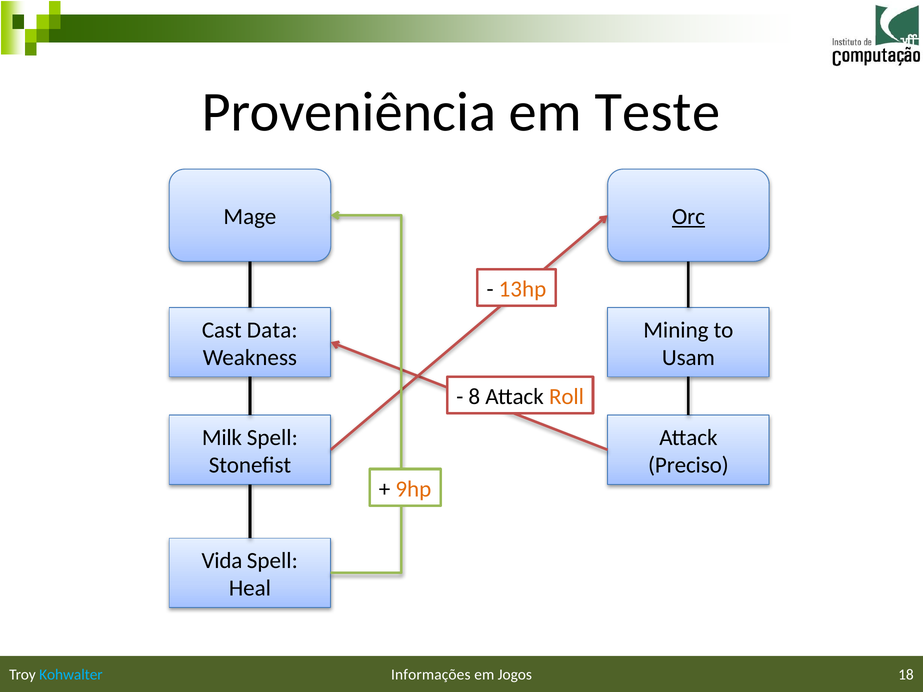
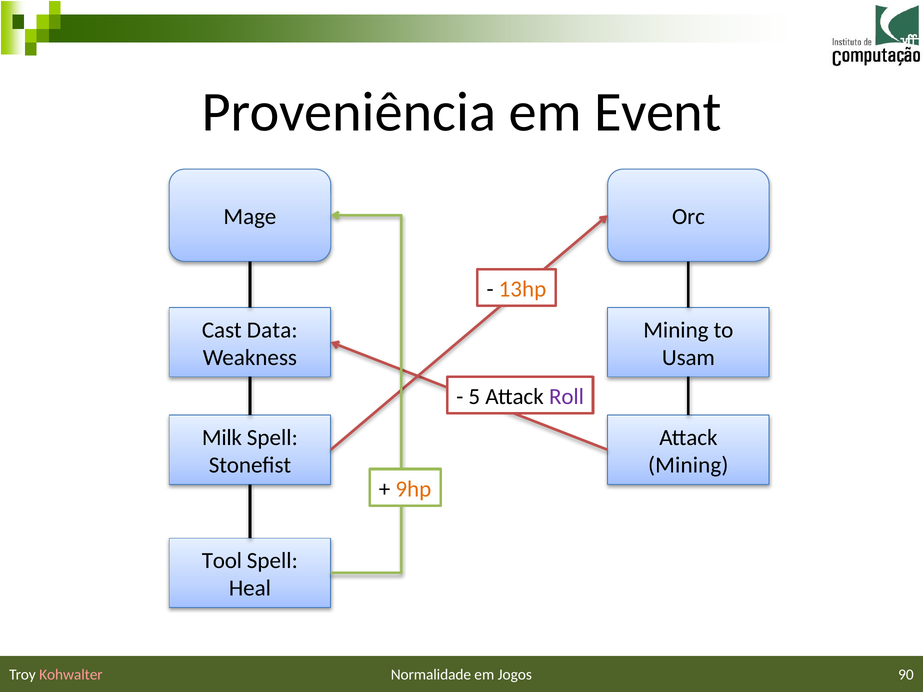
Teste: Teste -> Event
Orc underline: present -> none
8: 8 -> 5
Roll colour: orange -> purple
Preciso at (688, 465): Preciso -> Mining
Vida: Vida -> Tool
Informações: Informações -> Normalidade
18: 18 -> 90
Kohwalter colour: light blue -> pink
